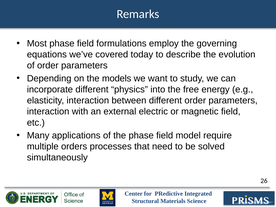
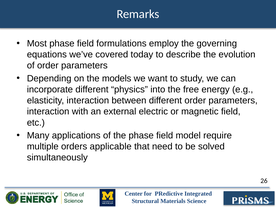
processes: processes -> applicable
